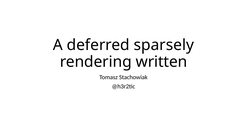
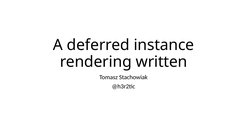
sparsely: sparsely -> instance
